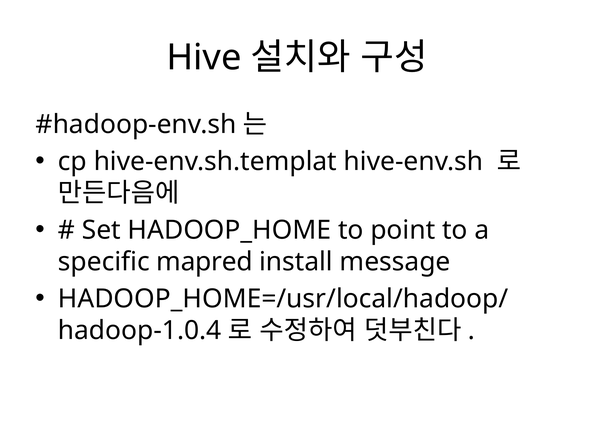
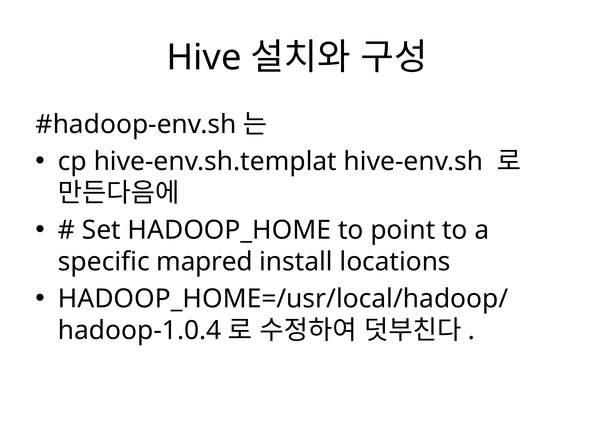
message: message -> locations
